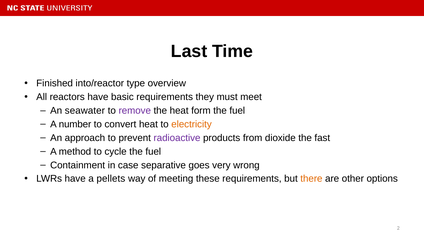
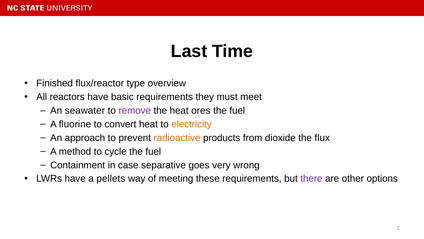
into/reactor: into/reactor -> flux/reactor
form: form -> ores
number: number -> fluorine
radioactive colour: purple -> orange
fast: fast -> flux
there colour: orange -> purple
